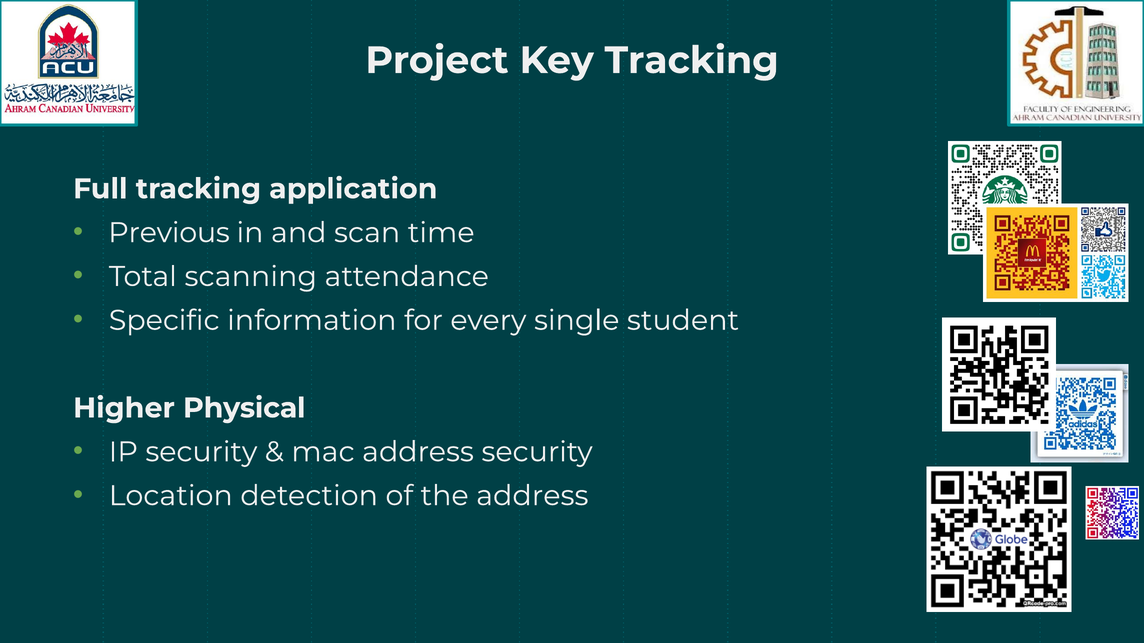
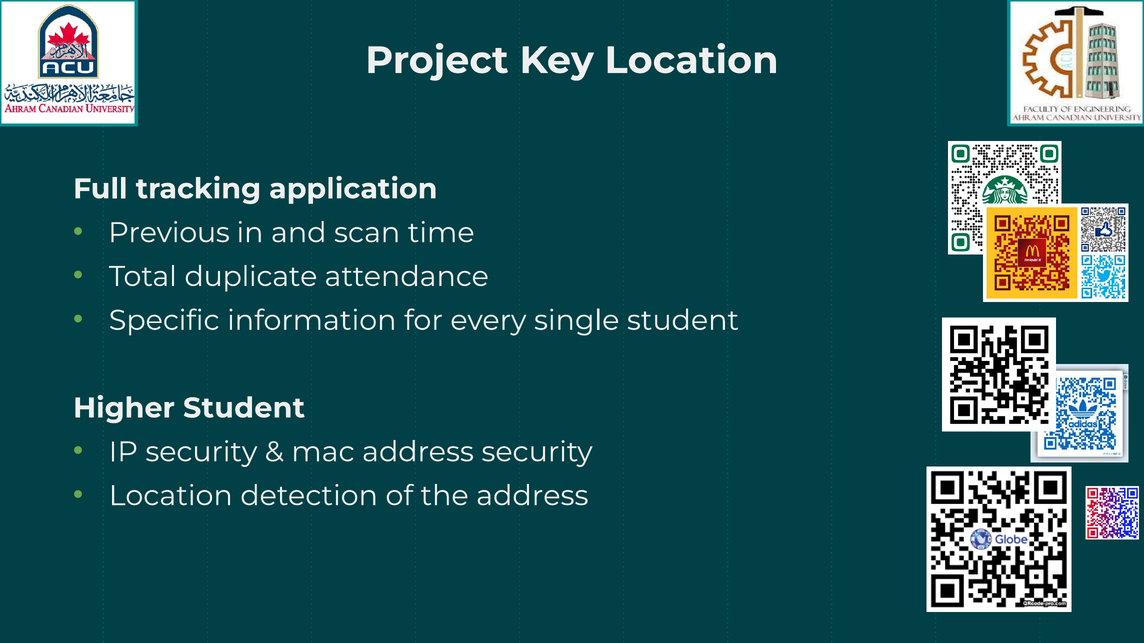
Key Tracking: Tracking -> Location
scanning: scanning -> duplicate
Higher Physical: Physical -> Student
